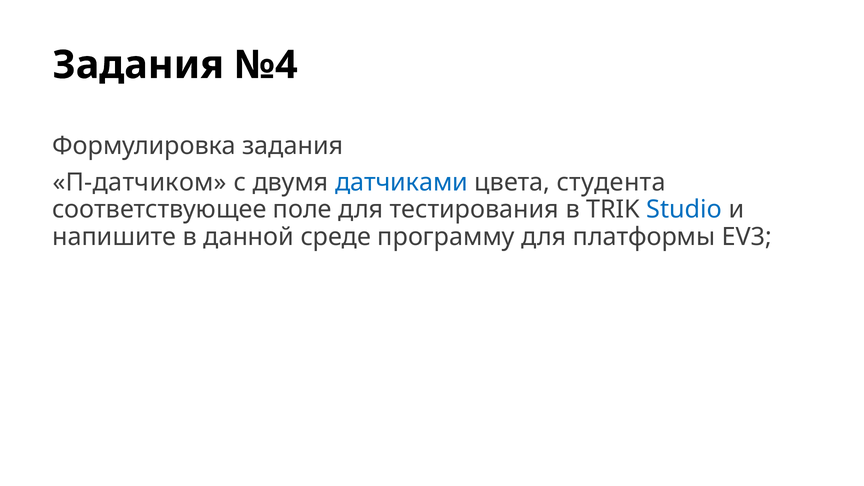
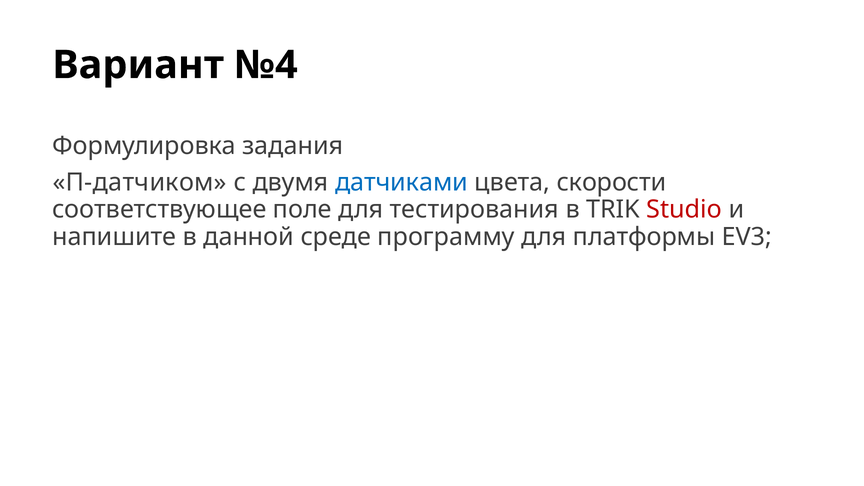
Задания at (138, 65): Задания -> Вариант
студента: студента -> скорости
Studio colour: blue -> red
